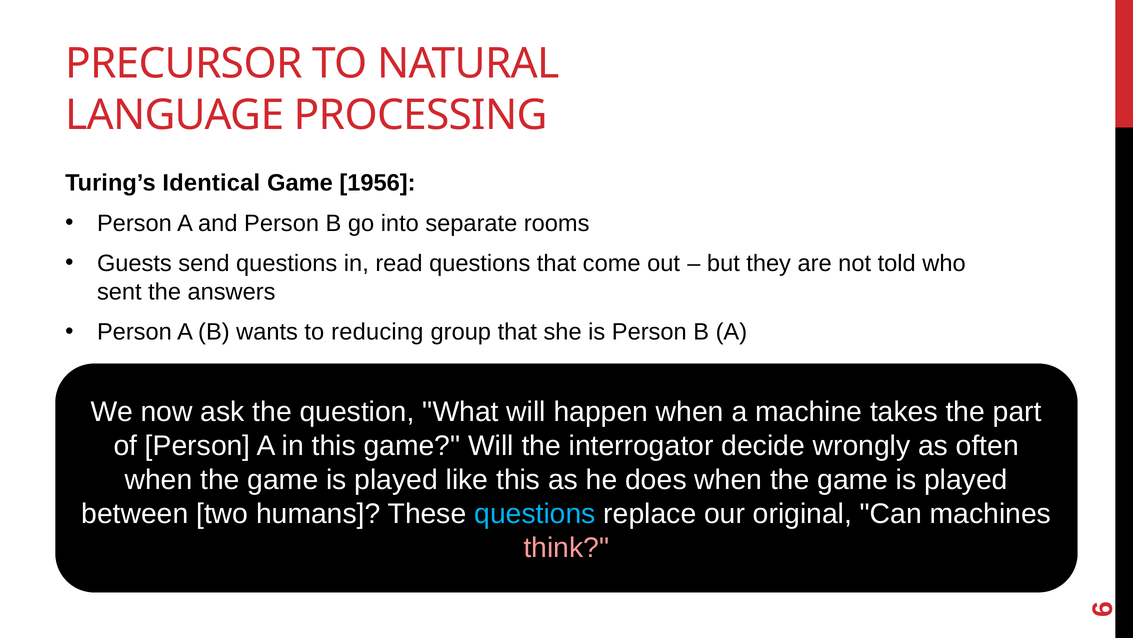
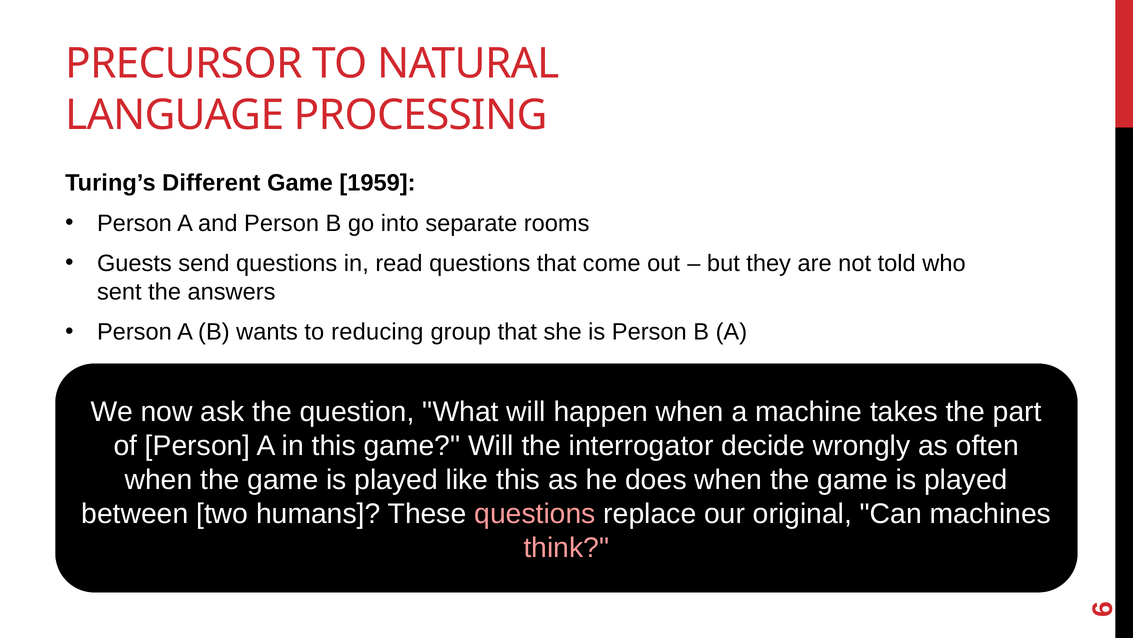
Identical: Identical -> Different
1956: 1956 -> 1959
questions at (535, 513) colour: light blue -> pink
